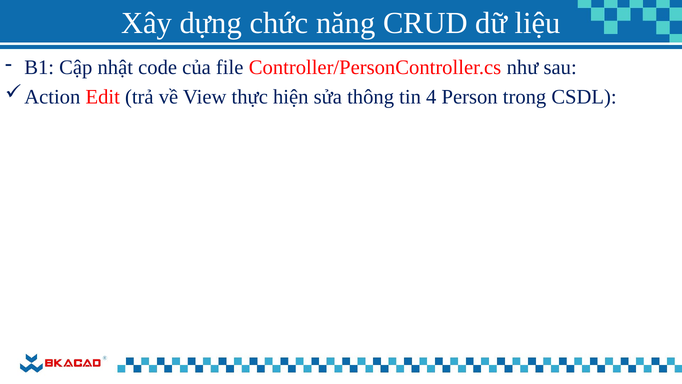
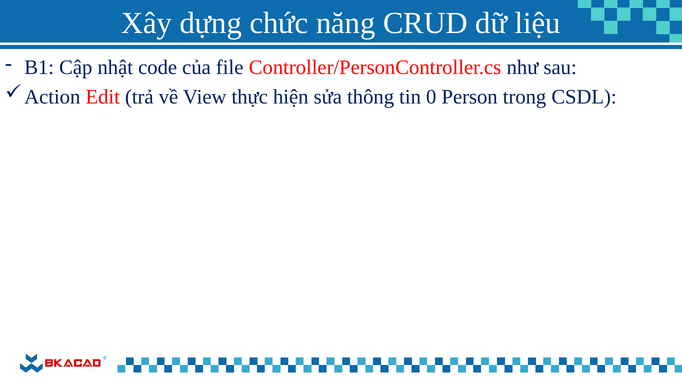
4: 4 -> 0
